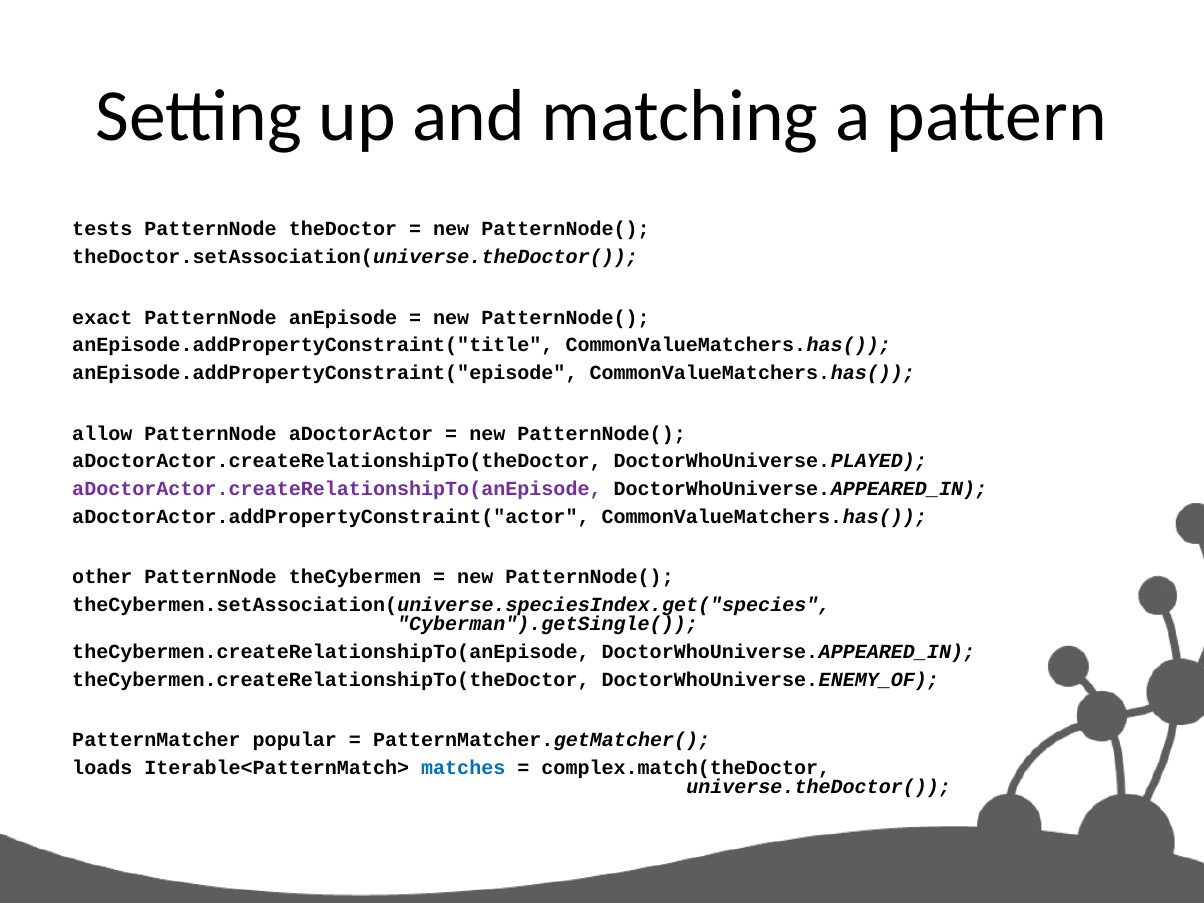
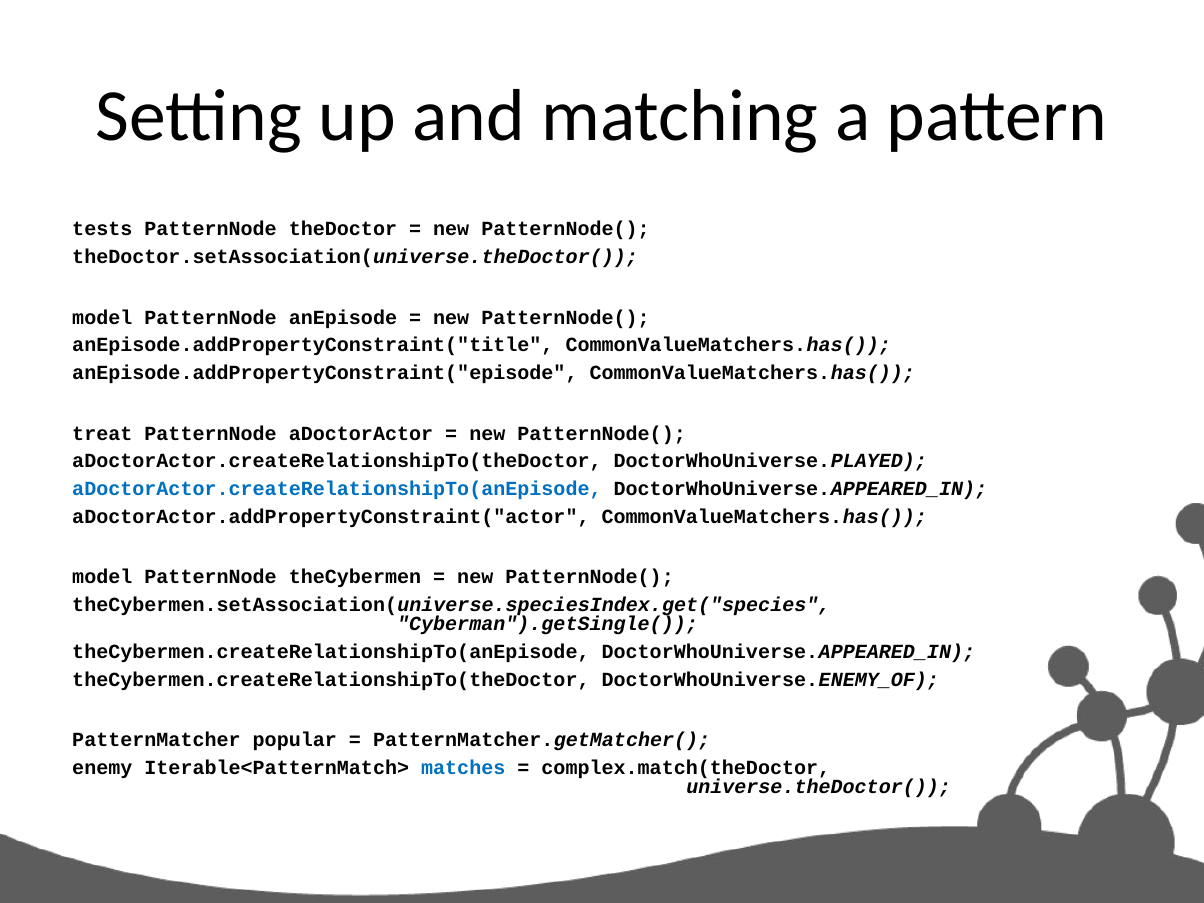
exact at (102, 318): exact -> model
allow: allow -> treat
aDoctorActor.createRelationshipTo(anEpisode colour: purple -> blue
other at (102, 577): other -> model
loads: loads -> enemy
